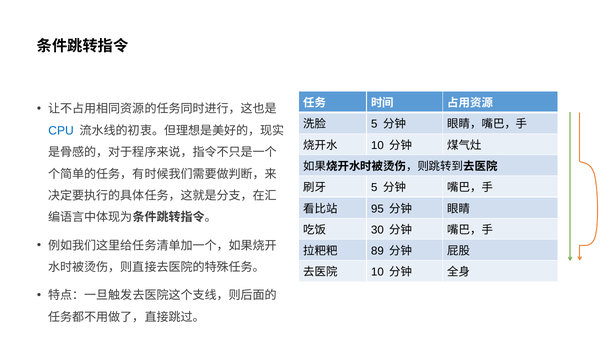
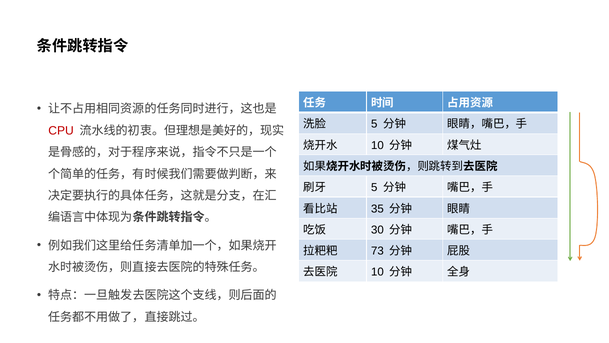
CPU colour: blue -> red
95: 95 -> 35
89: 89 -> 73
